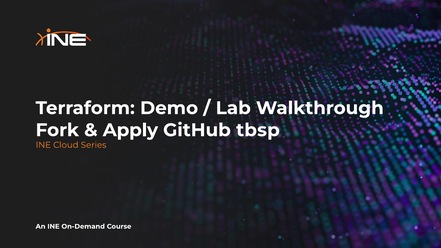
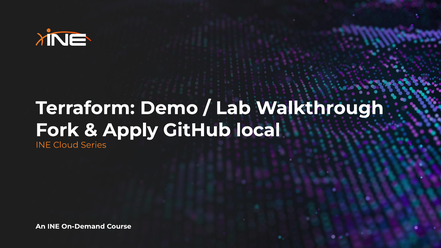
tbsp: tbsp -> local
